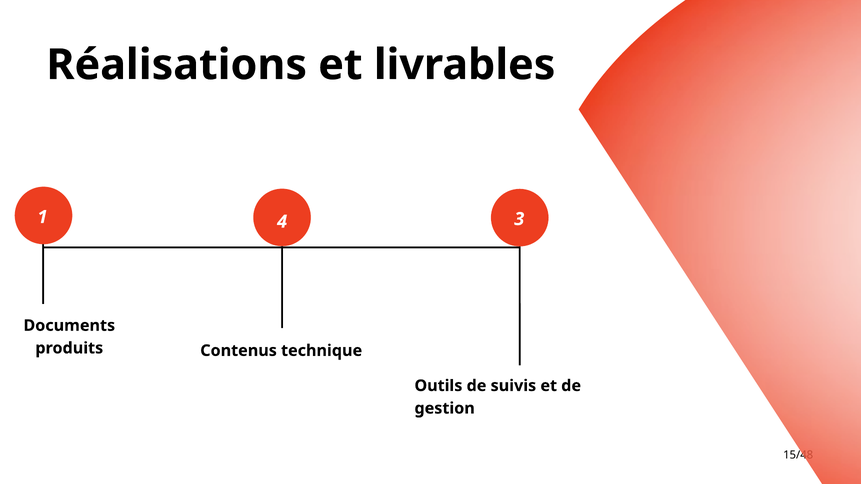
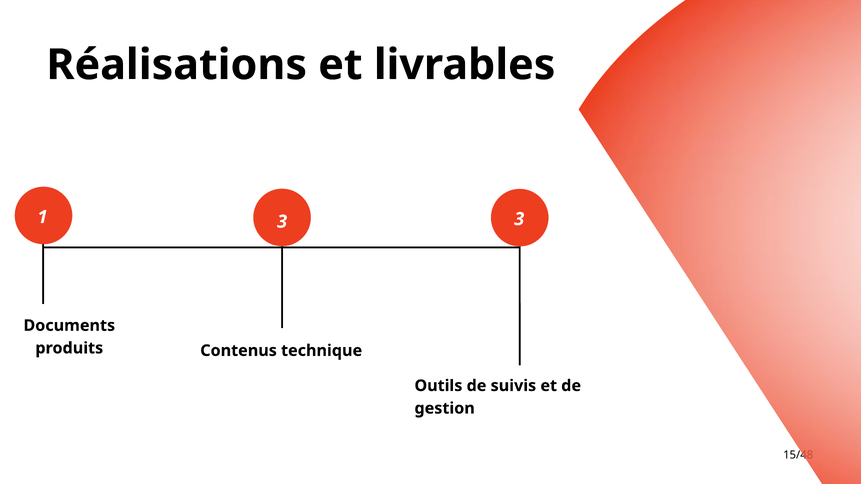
1 4: 4 -> 3
